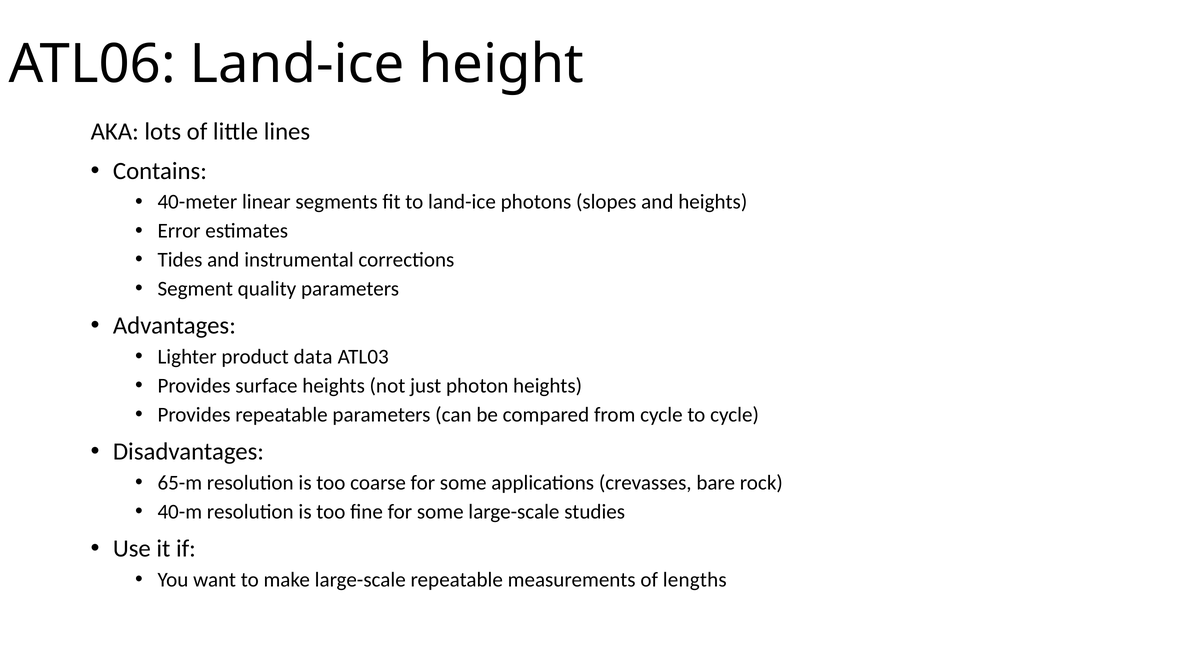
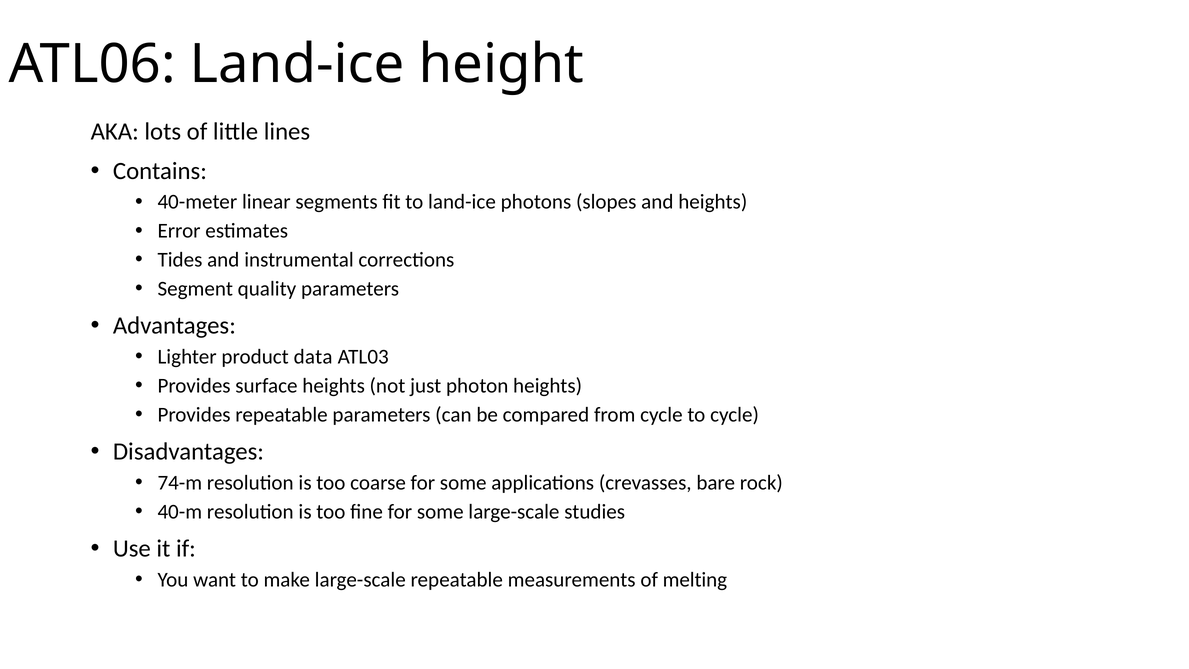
65-m: 65-m -> 74-m
lengths: lengths -> melting
